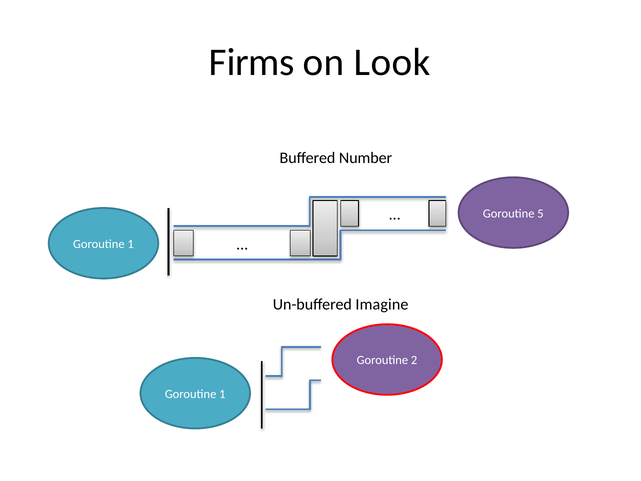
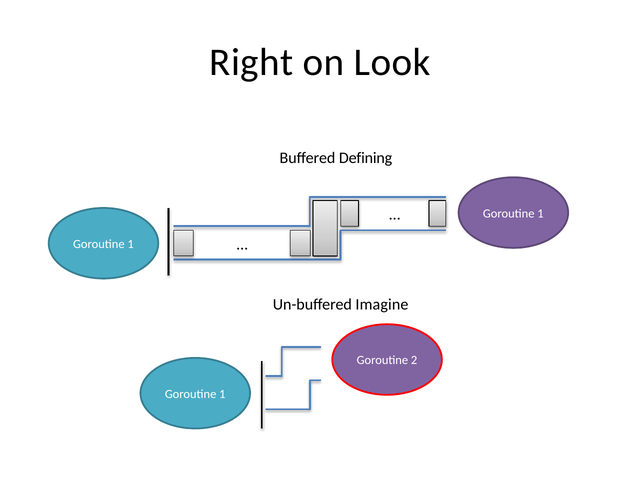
Firms: Firms -> Right
Number: Number -> Defining
5 at (540, 213): 5 -> 1
